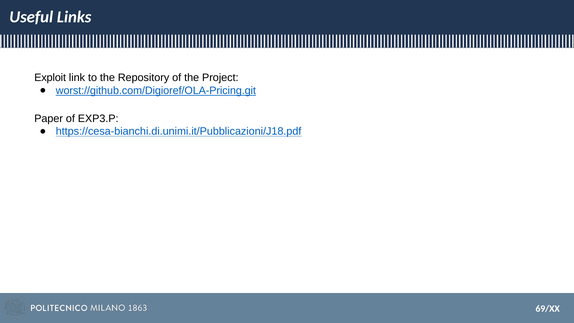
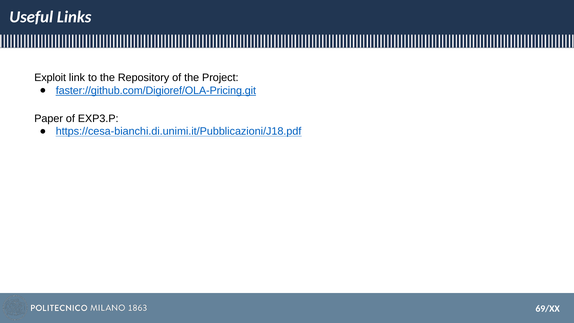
worst://github.com/Digioref/OLA-Pricing.git: worst://github.com/Digioref/OLA-Pricing.git -> faster://github.com/Digioref/OLA-Pricing.git
